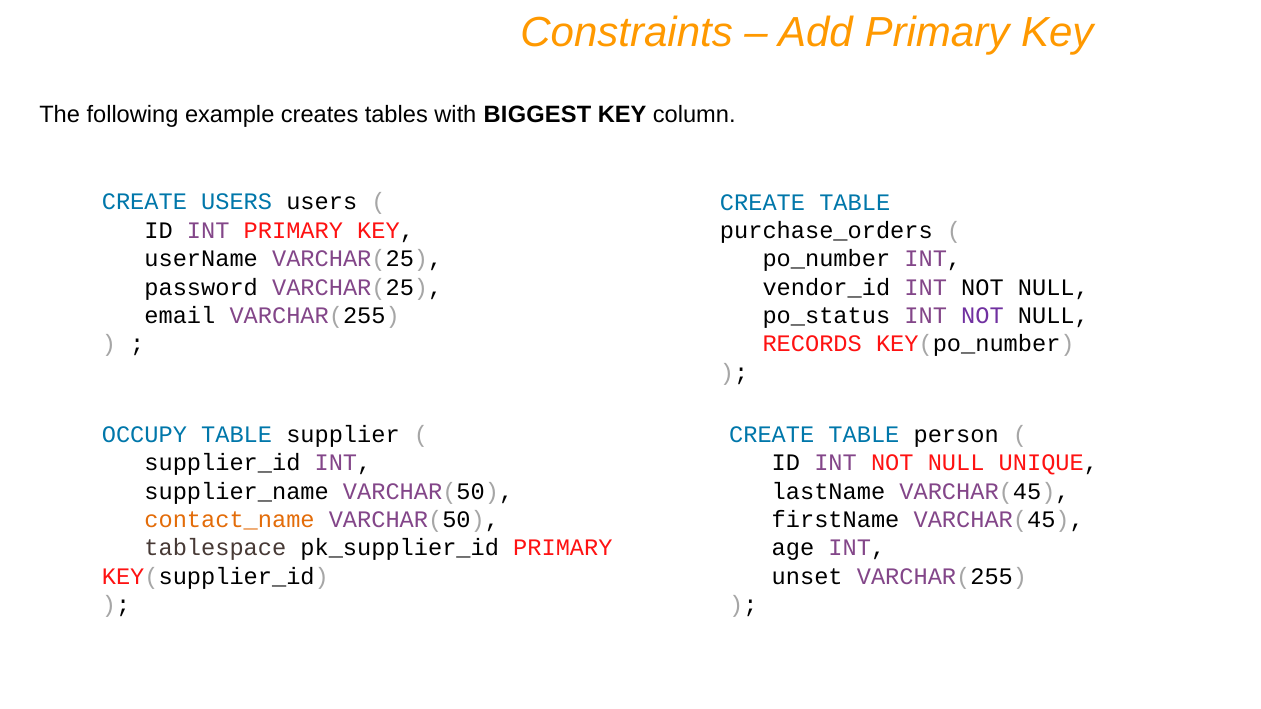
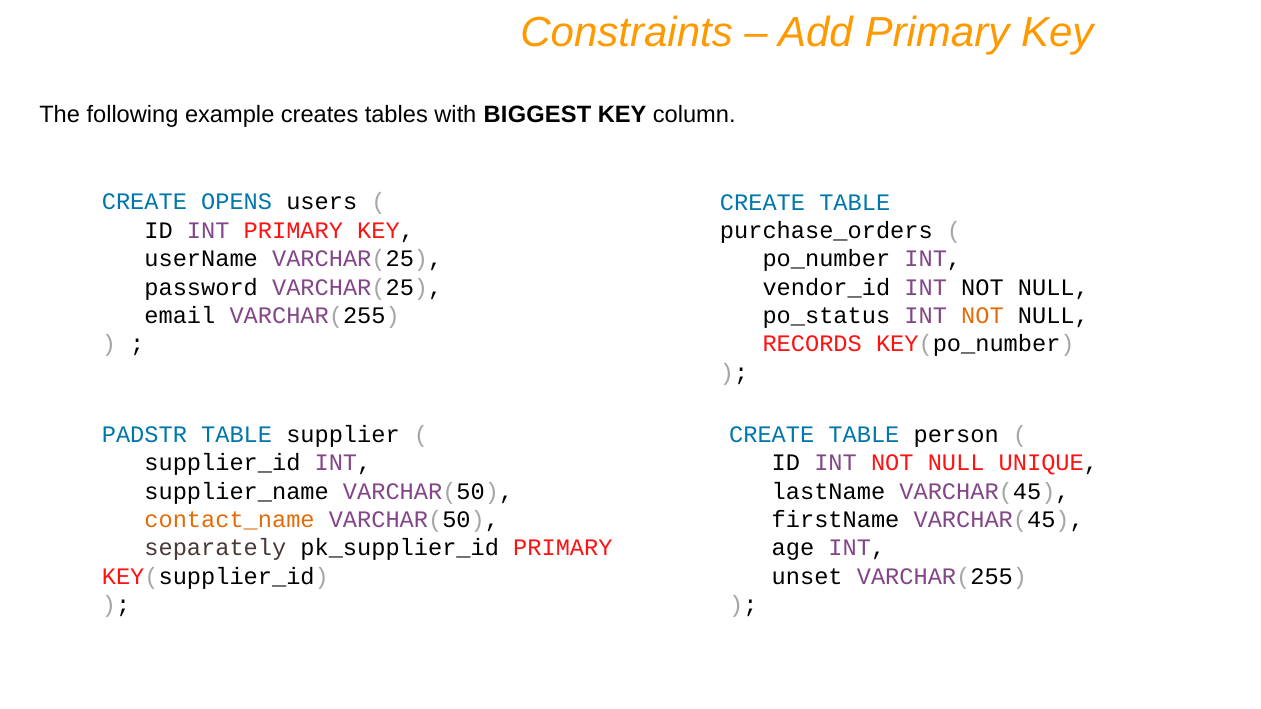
CREATE USERS: USERS -> OPENS
NOT at (982, 316) colour: purple -> orange
OCCUPY: OCCUPY -> PADSTR
tablespace: tablespace -> separately
